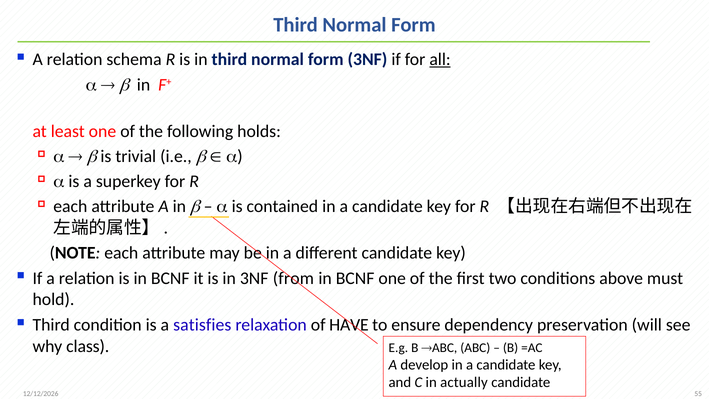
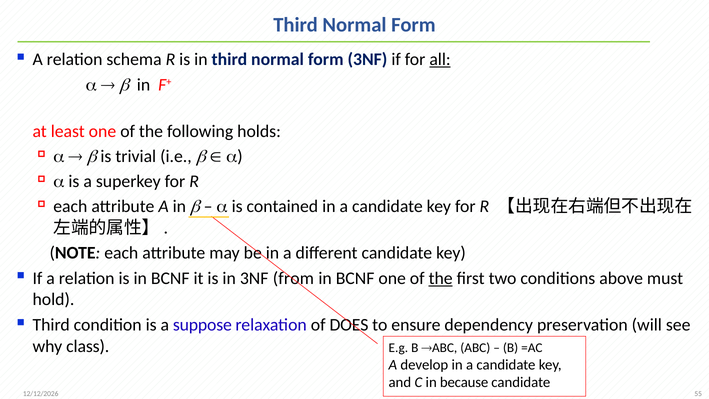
the at (441, 278) underline: none -> present
satisfies: satisfies -> suppose
HAVE: HAVE -> DOES
actually: actually -> because
